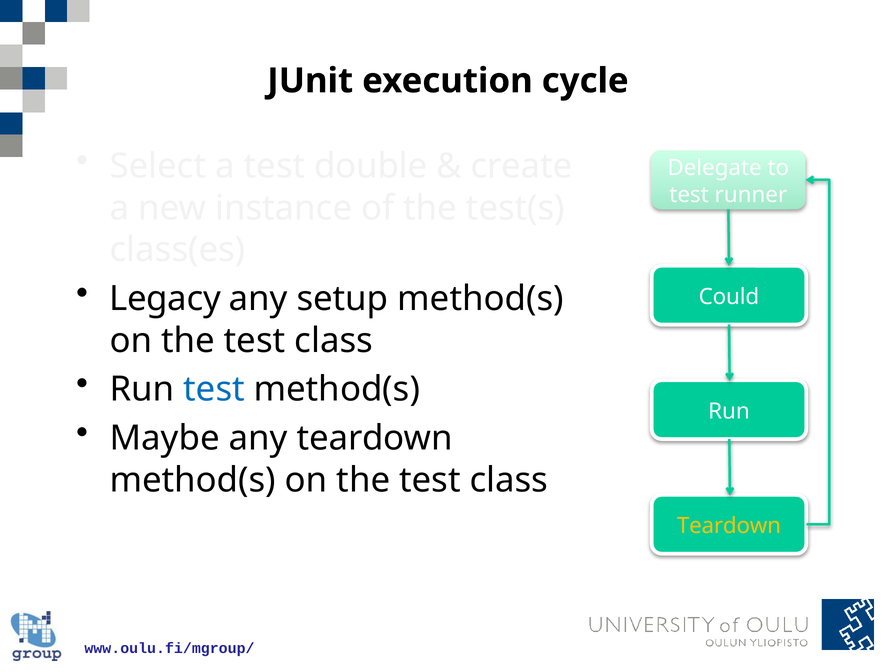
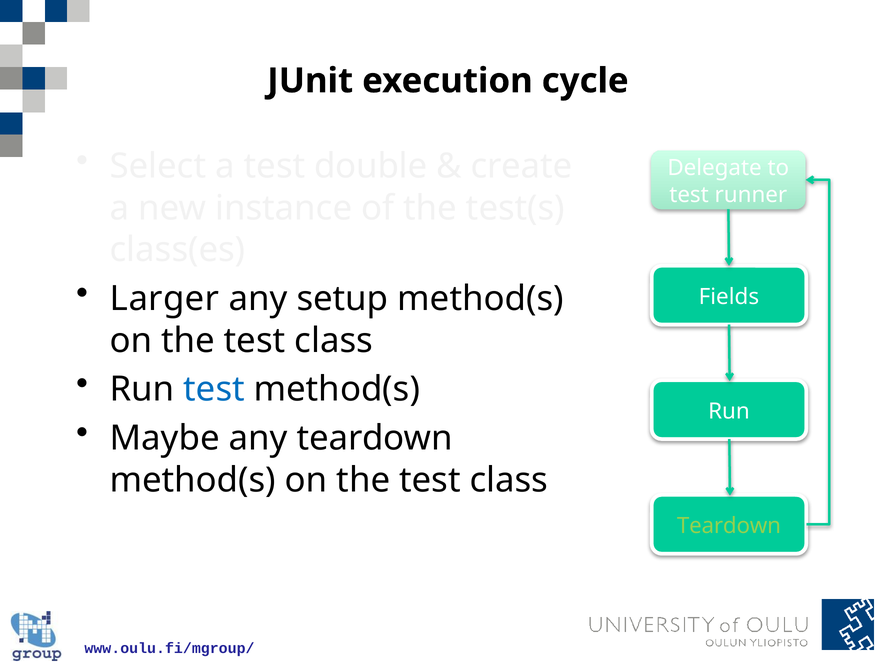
Legacy: Legacy -> Larger
Could: Could -> Fields
Teardown at (729, 526) colour: yellow -> light green
